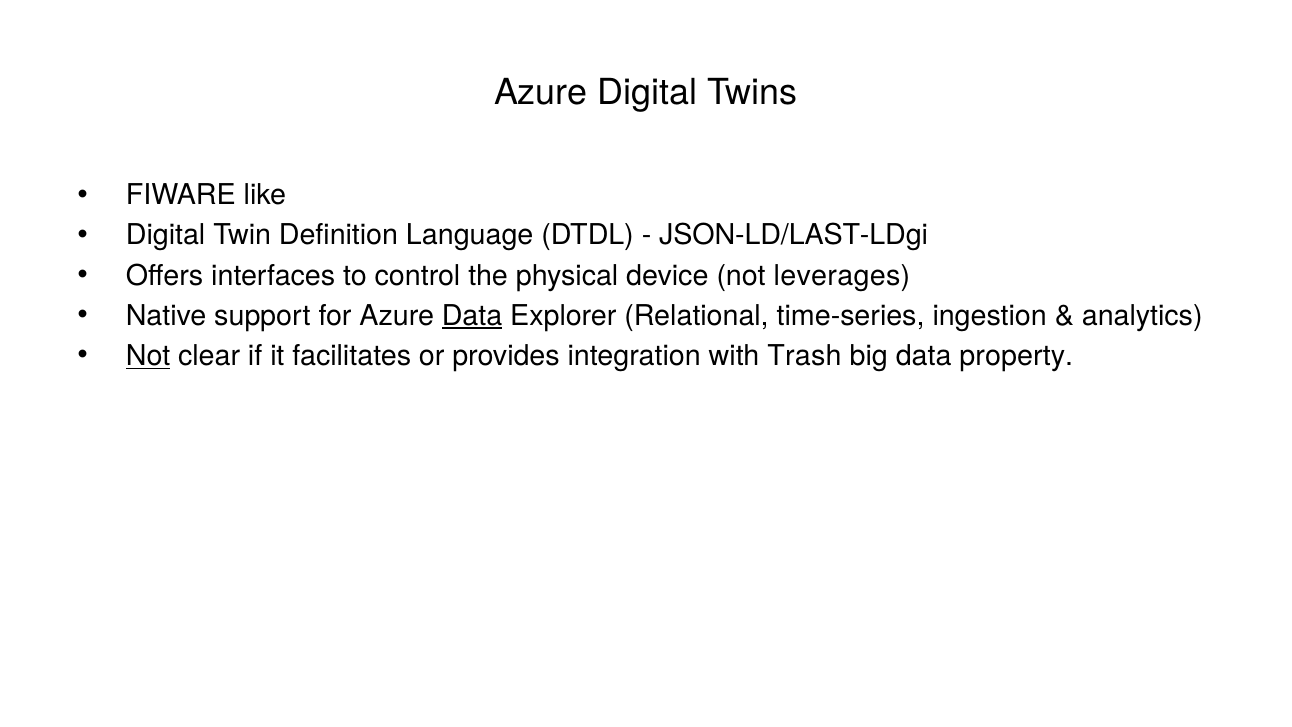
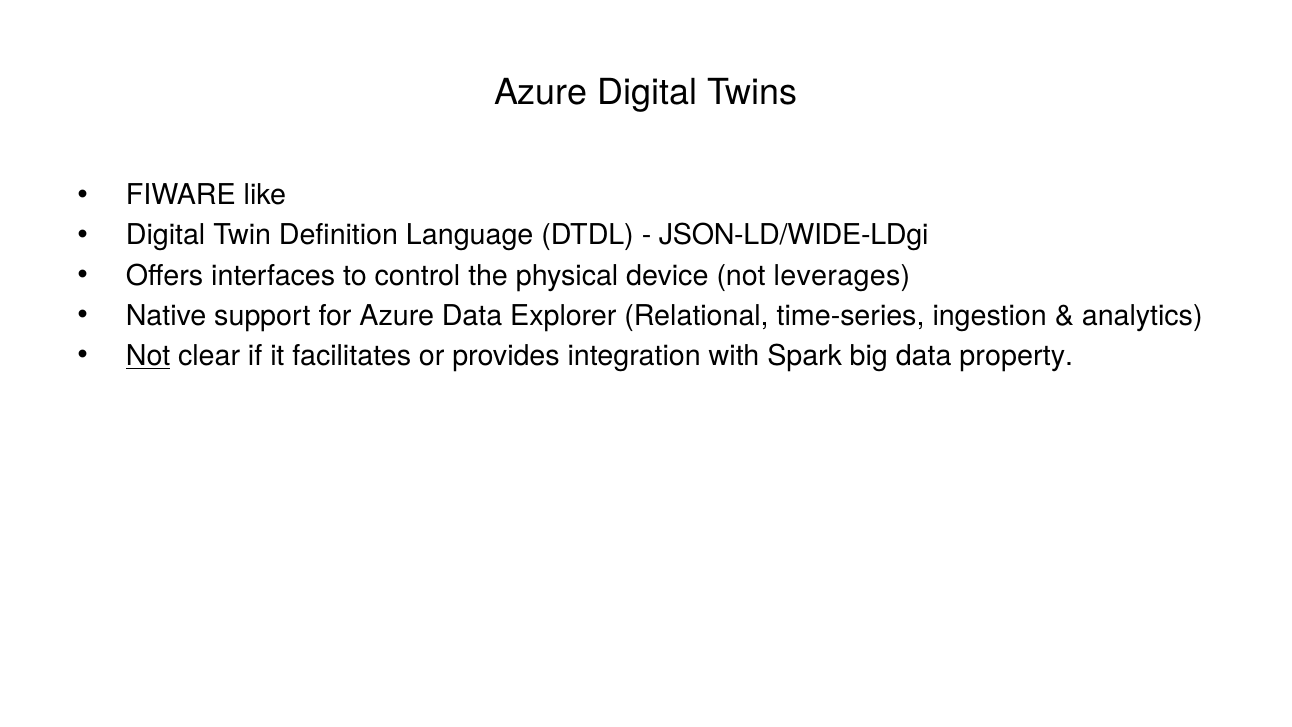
JSON-LD/LAST-LDgi: JSON-LD/LAST-LDgi -> JSON-LD/WIDE-LDgi
Data at (472, 316) underline: present -> none
Trash: Trash -> Spark
